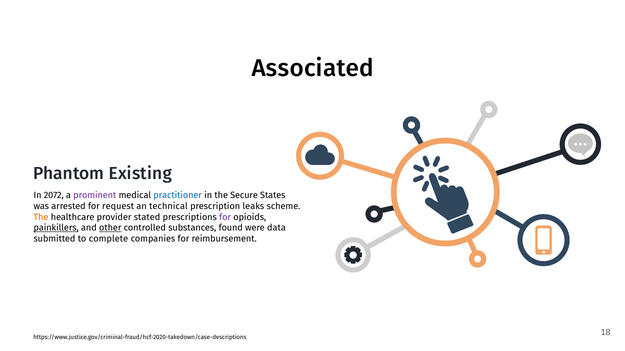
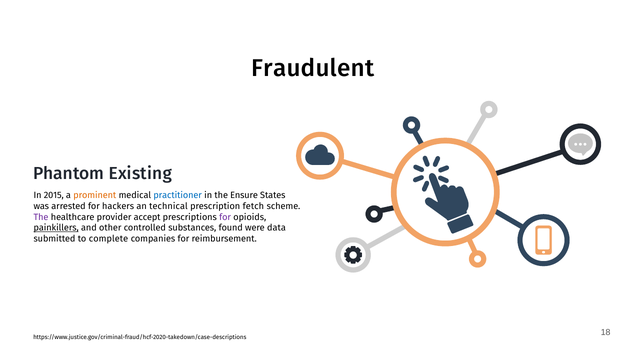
Associated: Associated -> Fraudulent
2072: 2072 -> 2015
prominent colour: purple -> orange
Secure: Secure -> Ensure
request: request -> hackers
leaks: leaks -> fetch
The at (41, 217) colour: orange -> purple
stated: stated -> accept
other underline: present -> none
